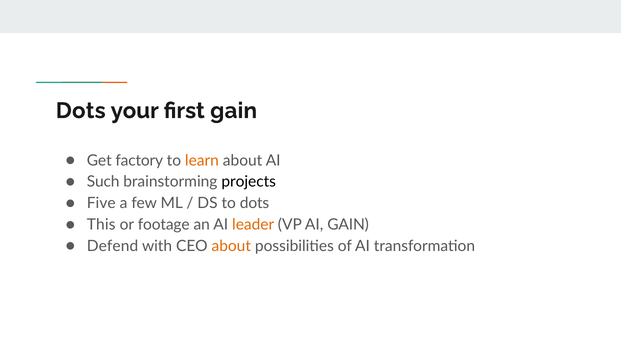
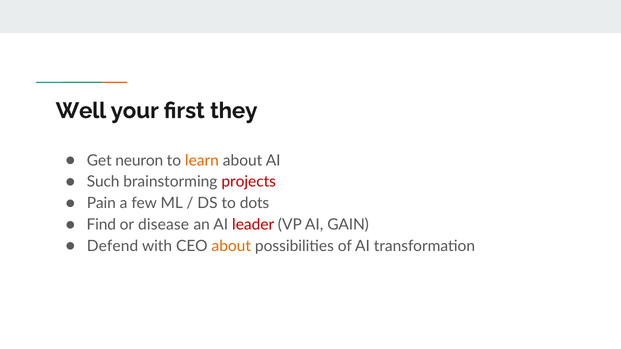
Dots at (81, 111): Dots -> Well
first gain: gain -> they
factory: factory -> neuron
projects colour: black -> red
Five: Five -> Pain
This: This -> Find
footage: footage -> disease
leader colour: orange -> red
